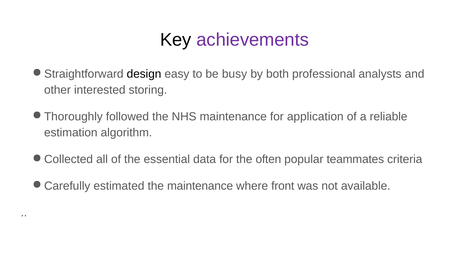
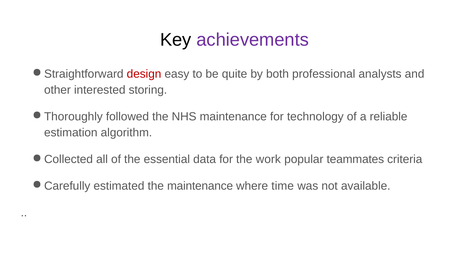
design colour: black -> red
busy: busy -> quite
application: application -> technology
often: often -> work
front: front -> time
